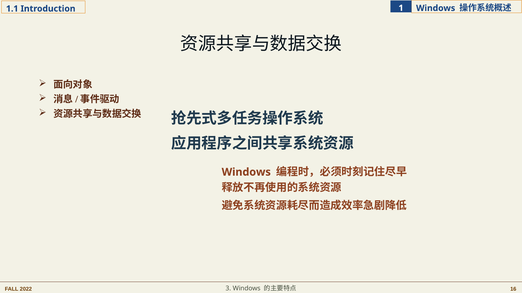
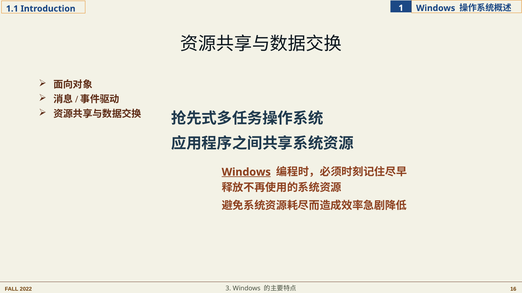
Windows at (246, 172) underline: none -> present
